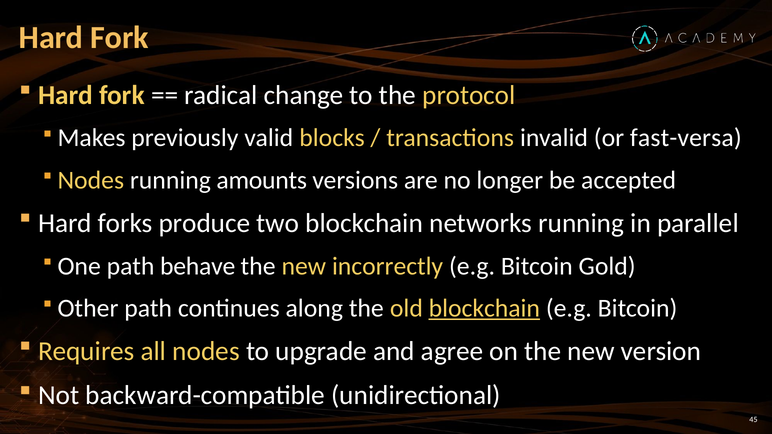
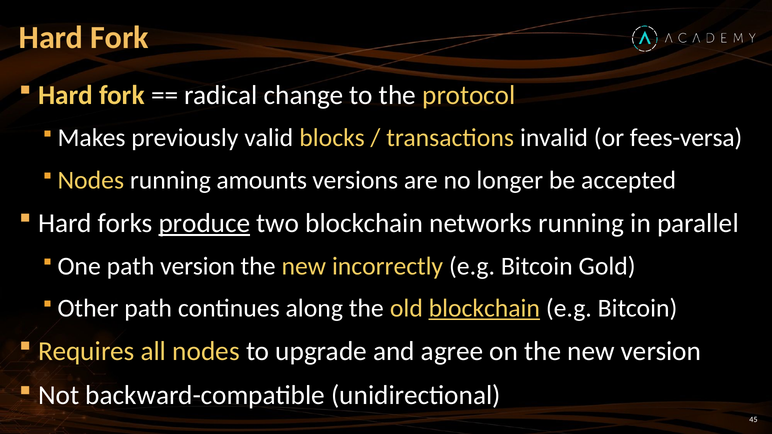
fast-versa: fast-versa -> fees-versa
produce underline: none -> present
path behave: behave -> version
